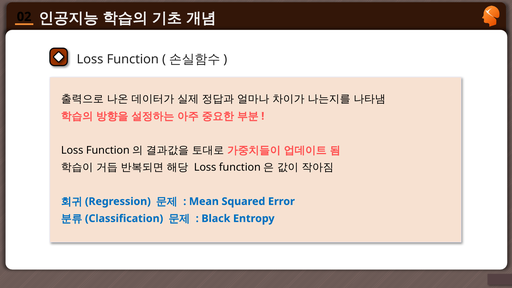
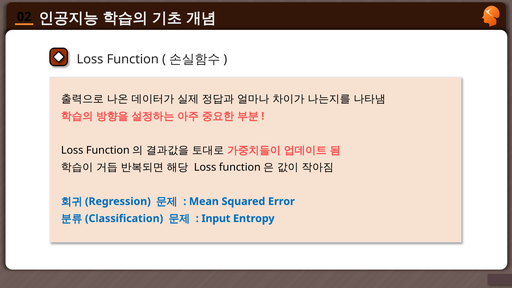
Black: Black -> Input
